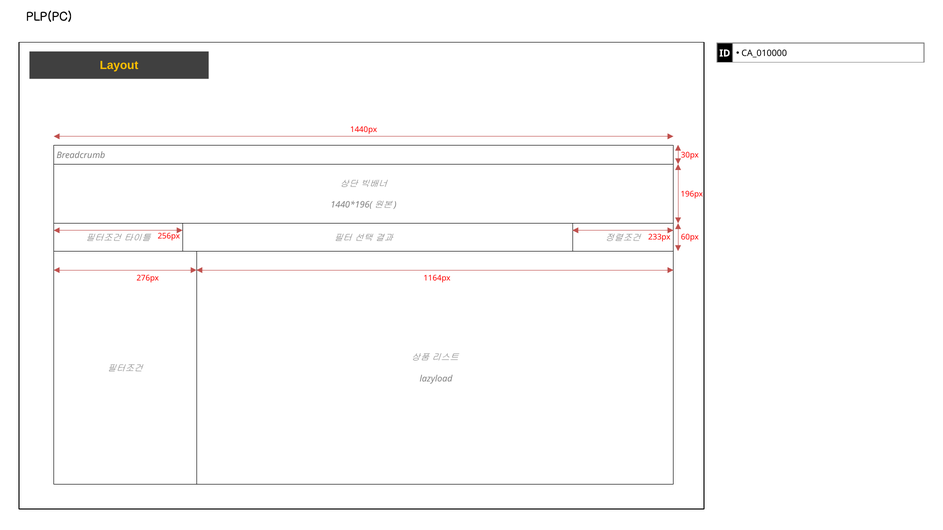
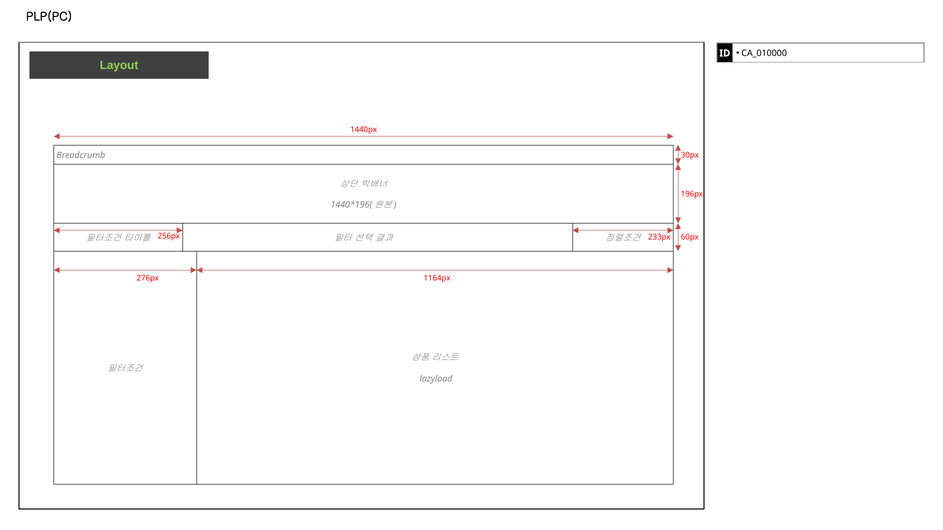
Layout colour: yellow -> light green
